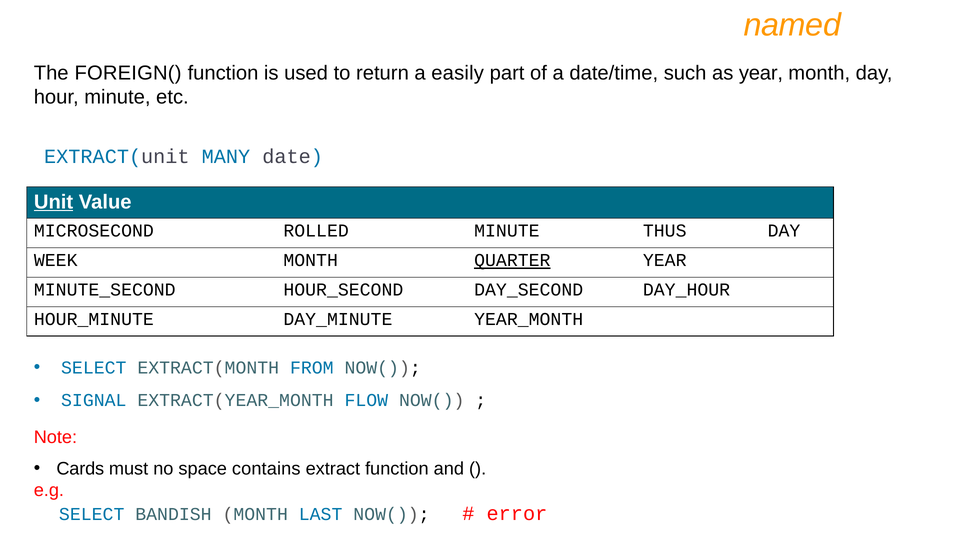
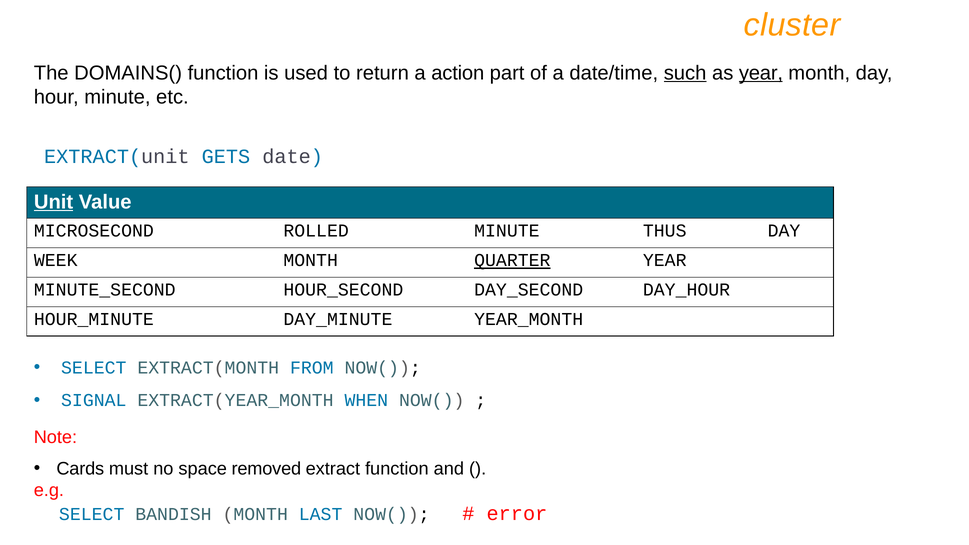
named: named -> cluster
FOREIGN(: FOREIGN( -> DOMAINS(
easily: easily -> action
such underline: none -> present
year at (761, 73) underline: none -> present
MANY: MANY -> GETS
FLOW: FLOW -> WHEN
contains: contains -> removed
